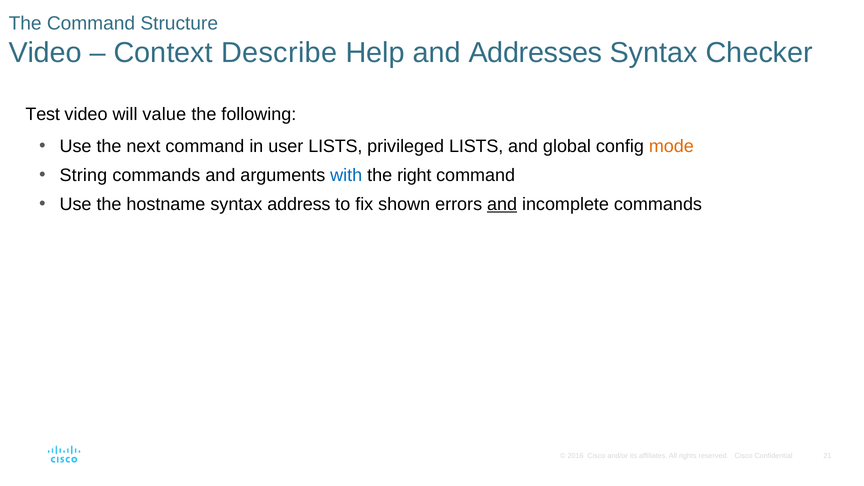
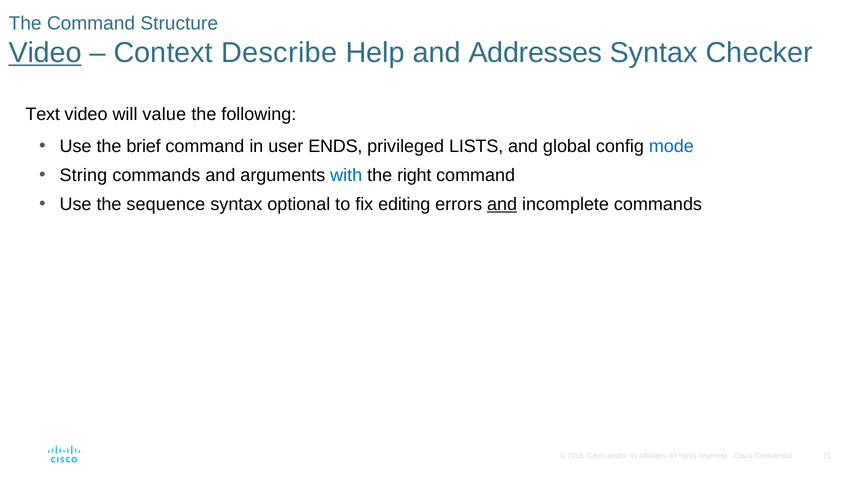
Video at (45, 53) underline: none -> present
Test: Test -> Text
next: next -> brief
user LISTS: LISTS -> ENDS
mode colour: orange -> blue
hostname: hostname -> sequence
address: address -> optional
shown: shown -> editing
